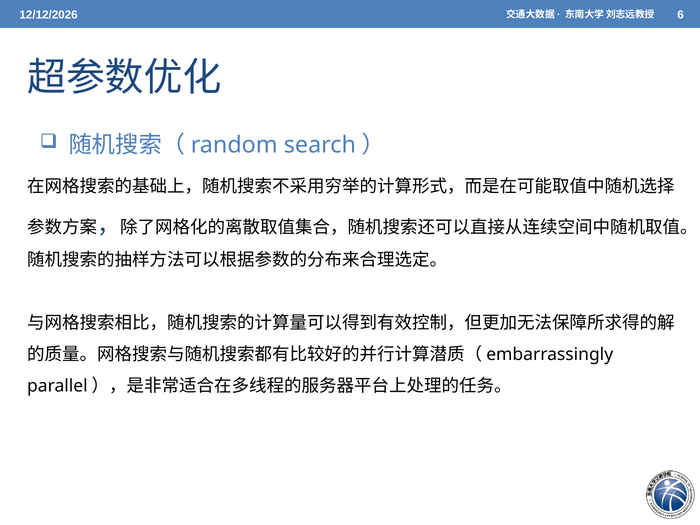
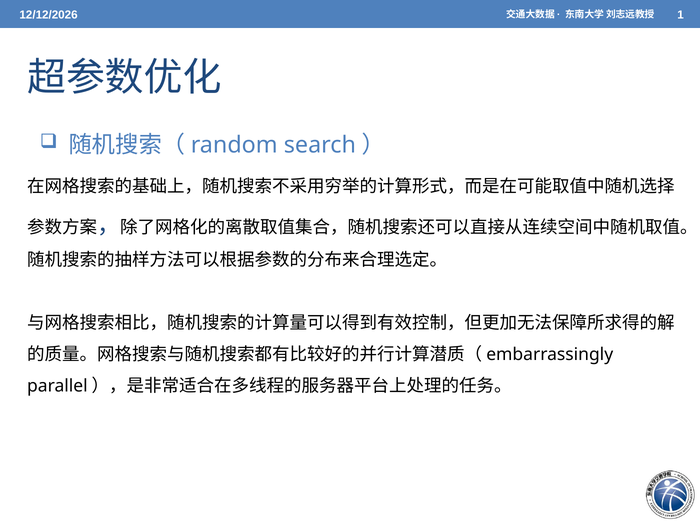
6: 6 -> 1
